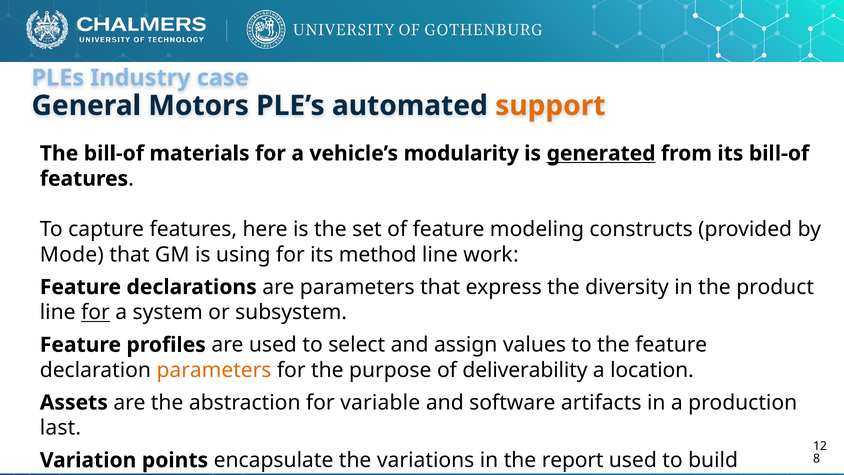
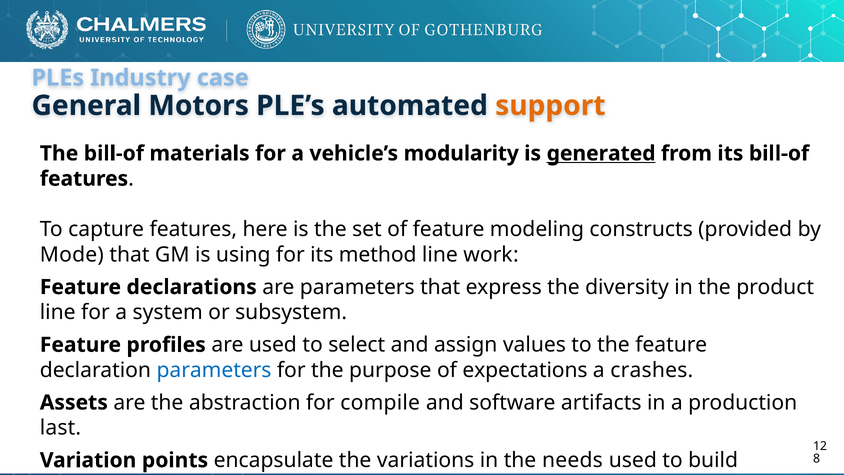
for at (95, 312) underline: present -> none
parameters at (214, 370) colour: orange -> blue
deliverability: deliverability -> expectations
location: location -> crashes
variable: variable -> compile
report: report -> needs
